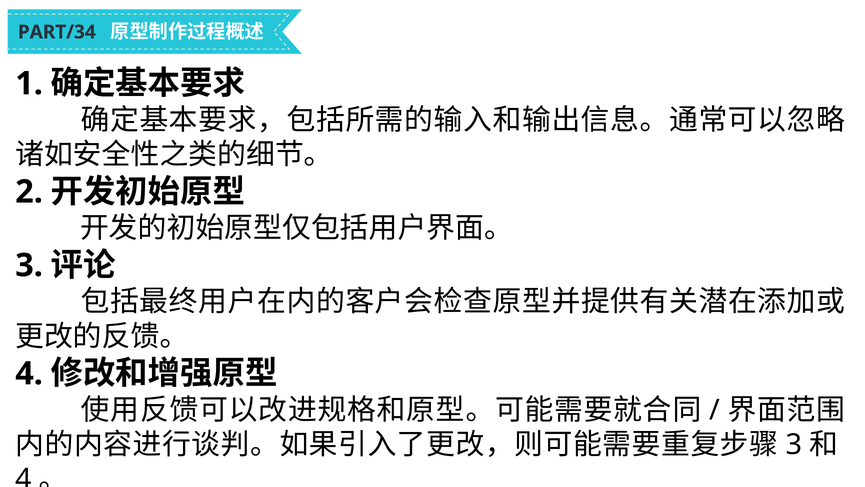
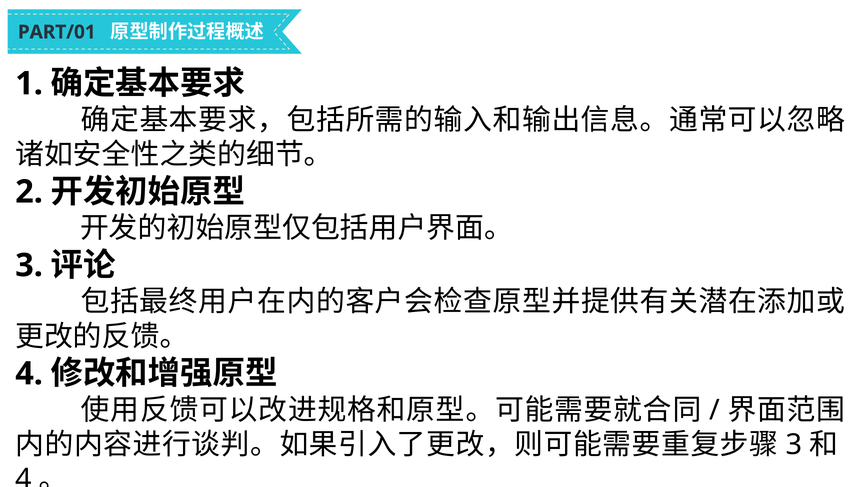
PART/34: PART/34 -> PART/01
